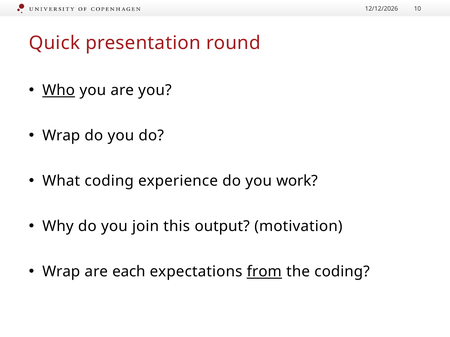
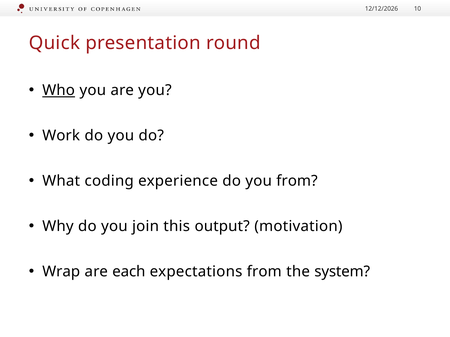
Wrap at (61, 136): Wrap -> Work
you work: work -> from
from at (264, 272) underline: present -> none
the coding: coding -> system
